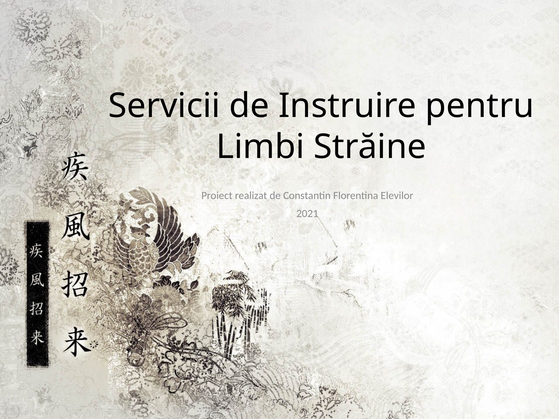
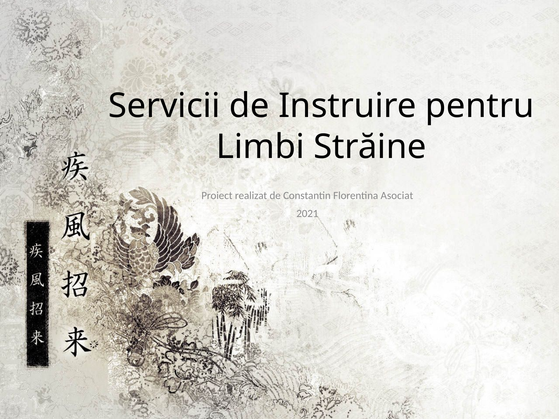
Elevilor: Elevilor -> Asociat
